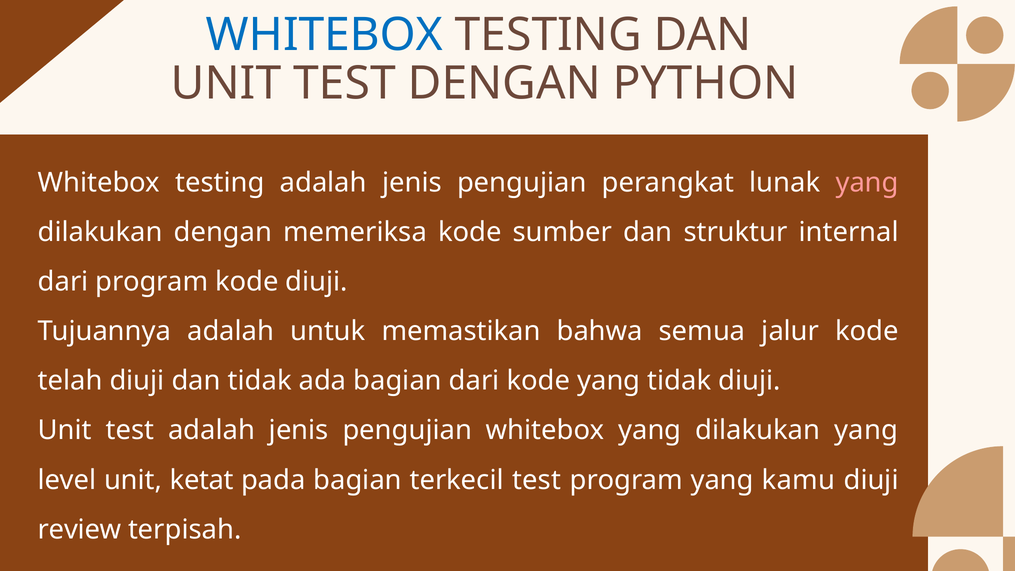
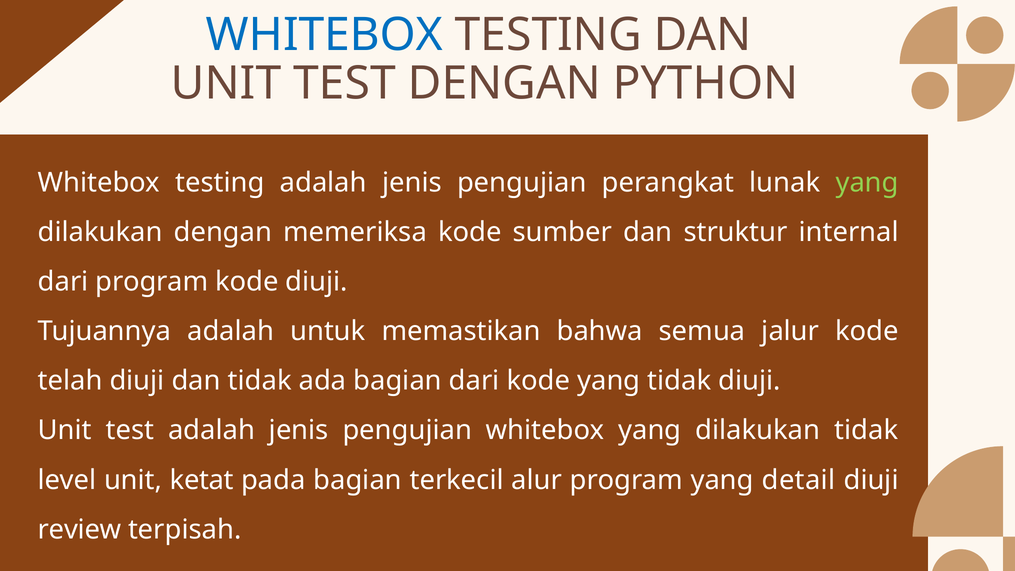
yang at (867, 182) colour: pink -> light green
dilakukan yang: yang -> tidak
terkecil test: test -> alur
kamu: kamu -> detail
